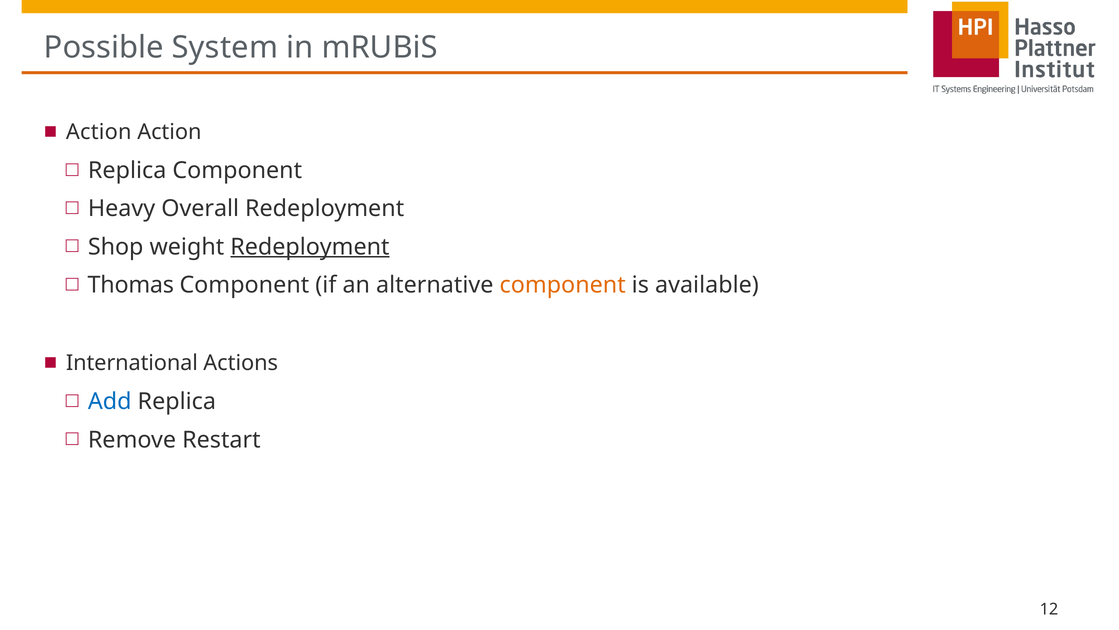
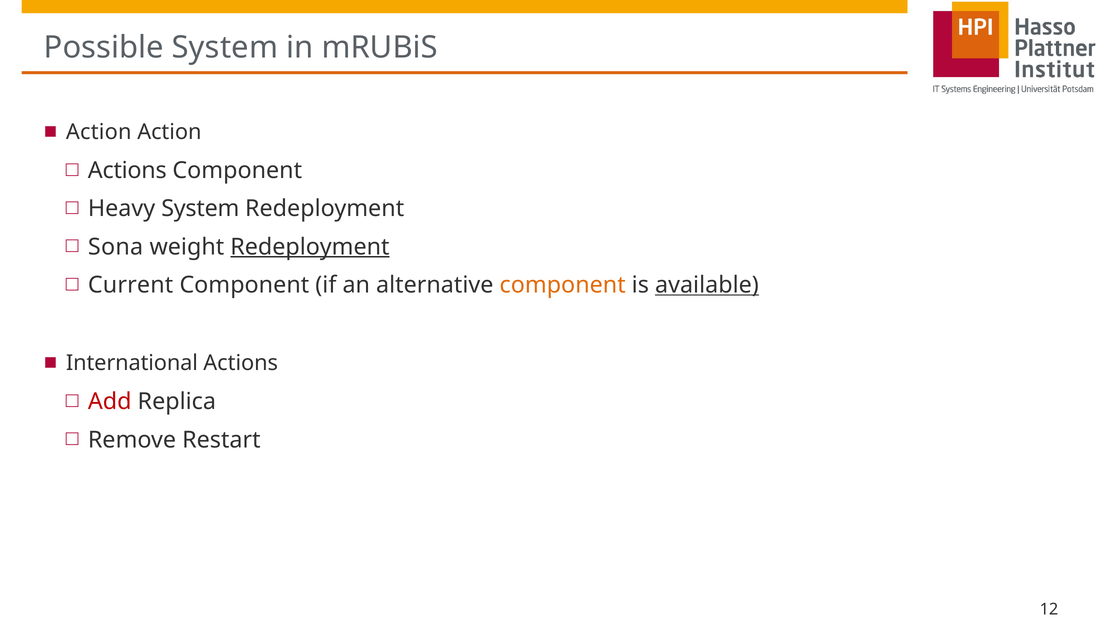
Replica at (127, 170): Replica -> Actions
Heavy Overall: Overall -> System
Shop: Shop -> Sona
Thomas: Thomas -> Current
available underline: none -> present
Add colour: blue -> red
